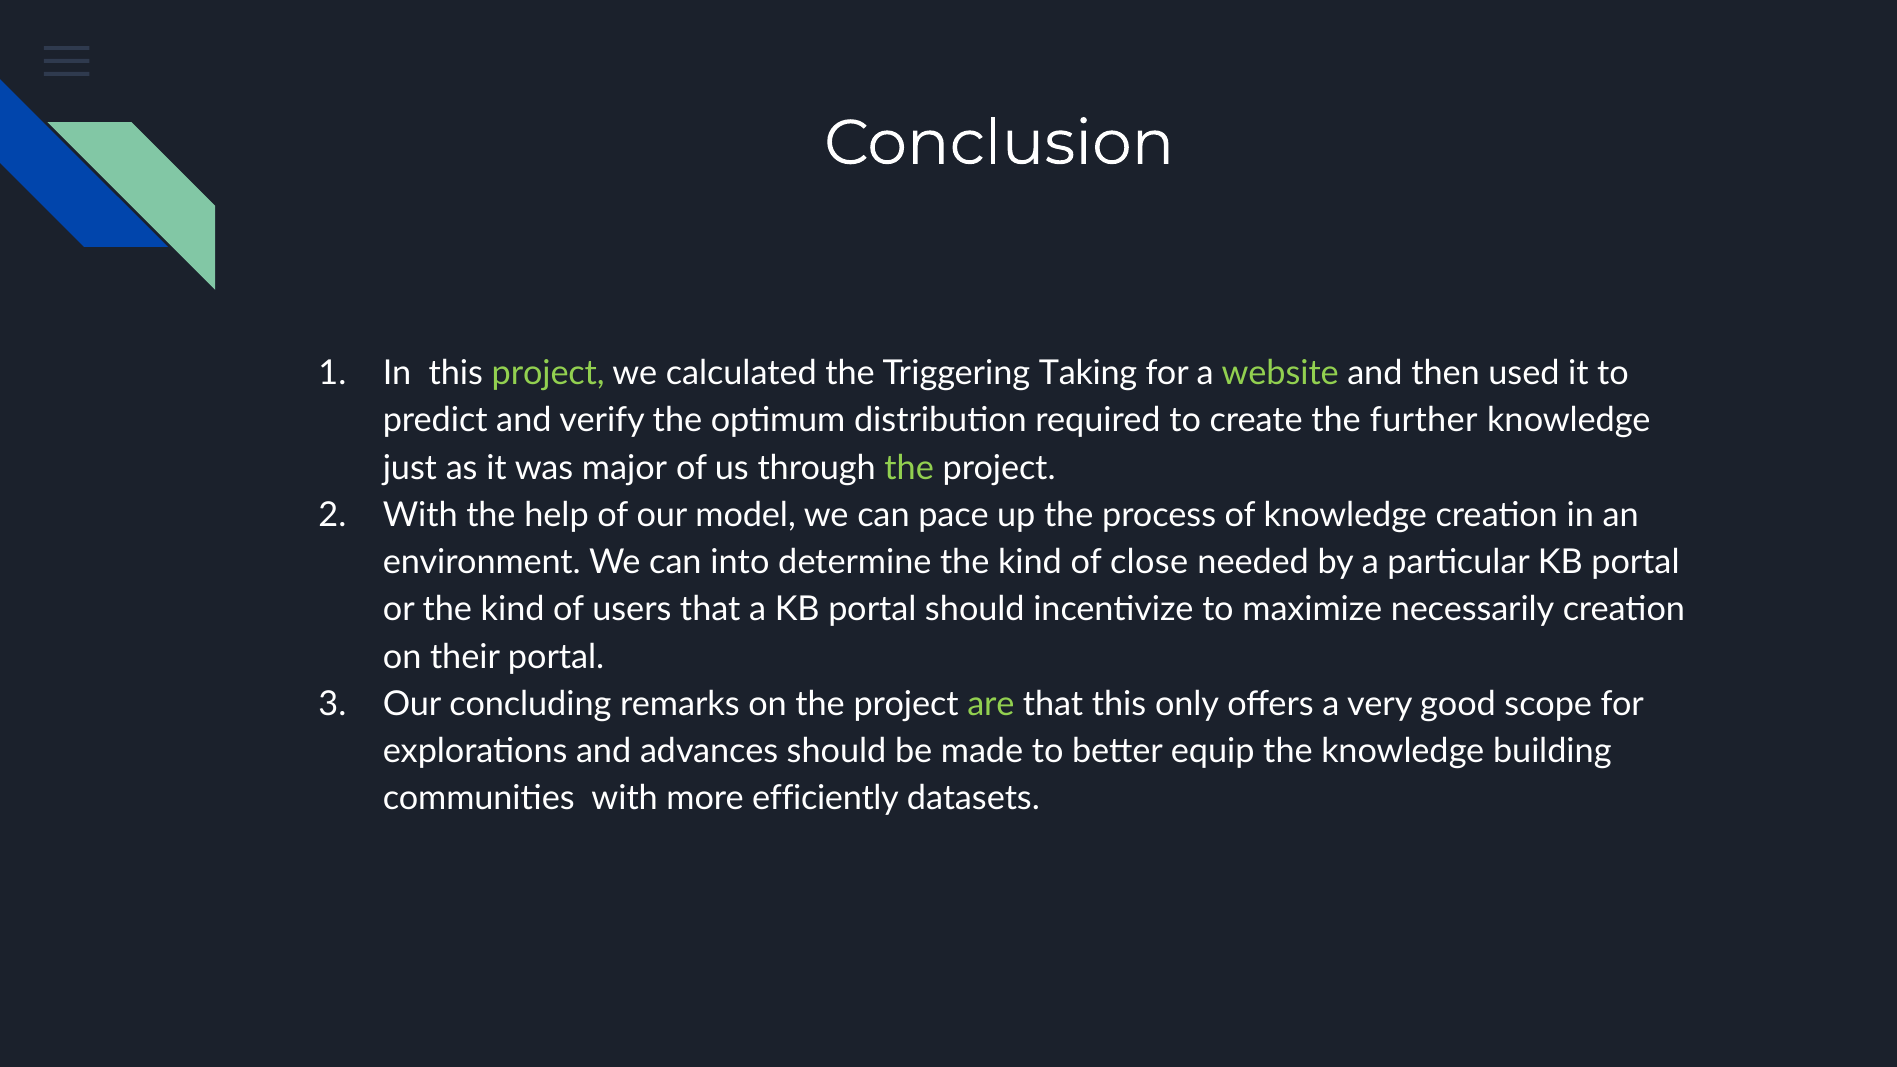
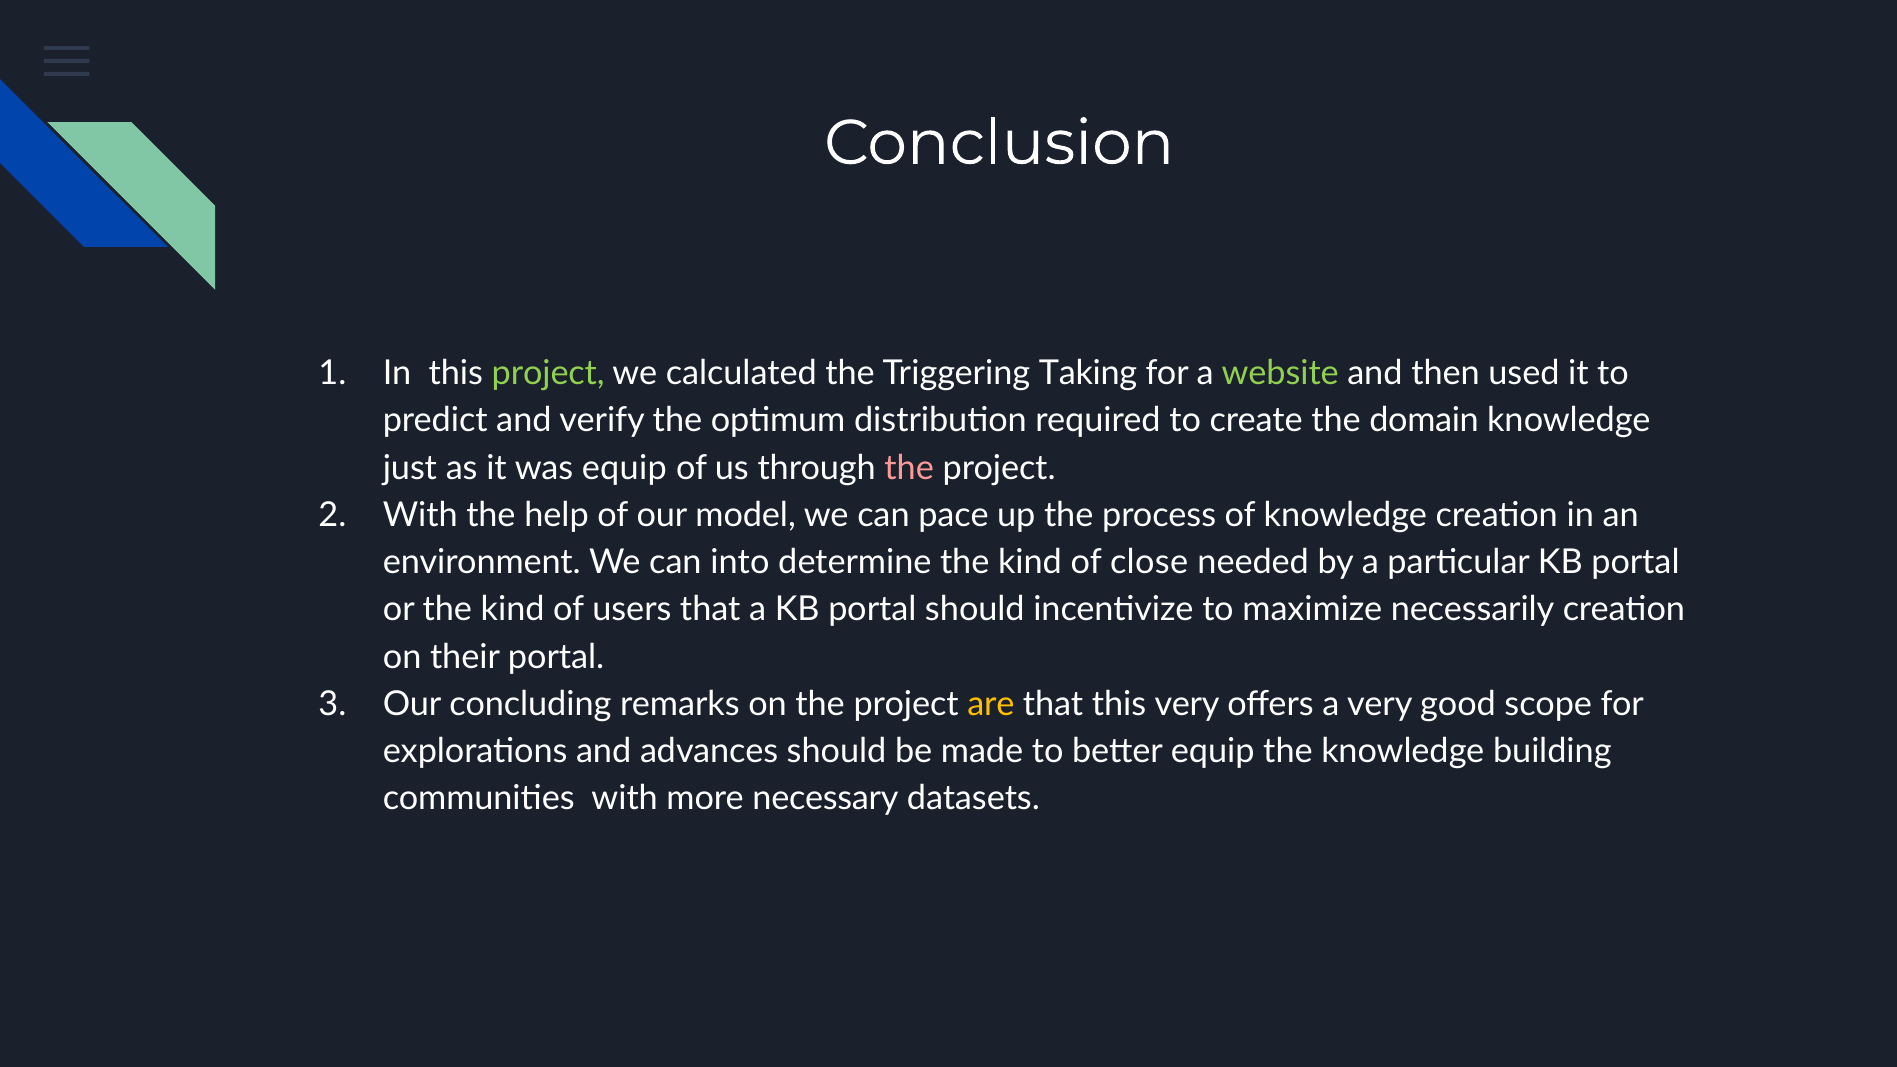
further: further -> domain
was major: major -> equip
the at (909, 468) colour: light green -> pink
are colour: light green -> yellow
this only: only -> very
efficiently: efficiently -> necessary
